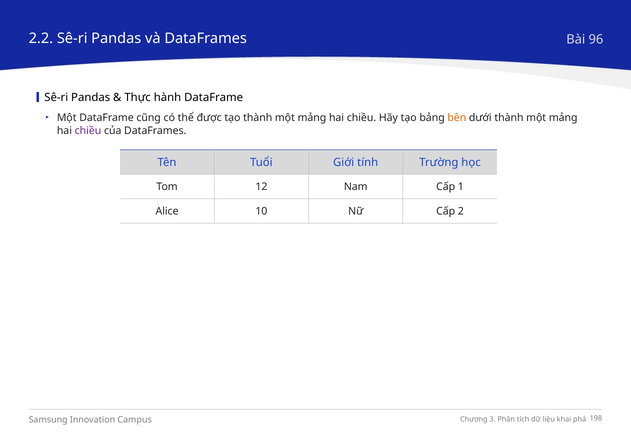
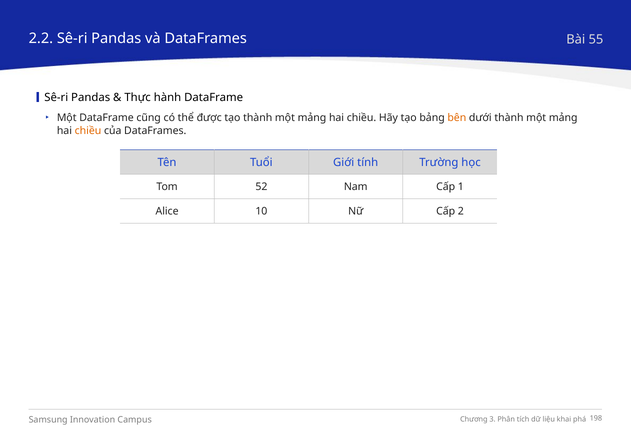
96: 96 -> 55
chiều at (88, 131) colour: purple -> orange
12: 12 -> 52
